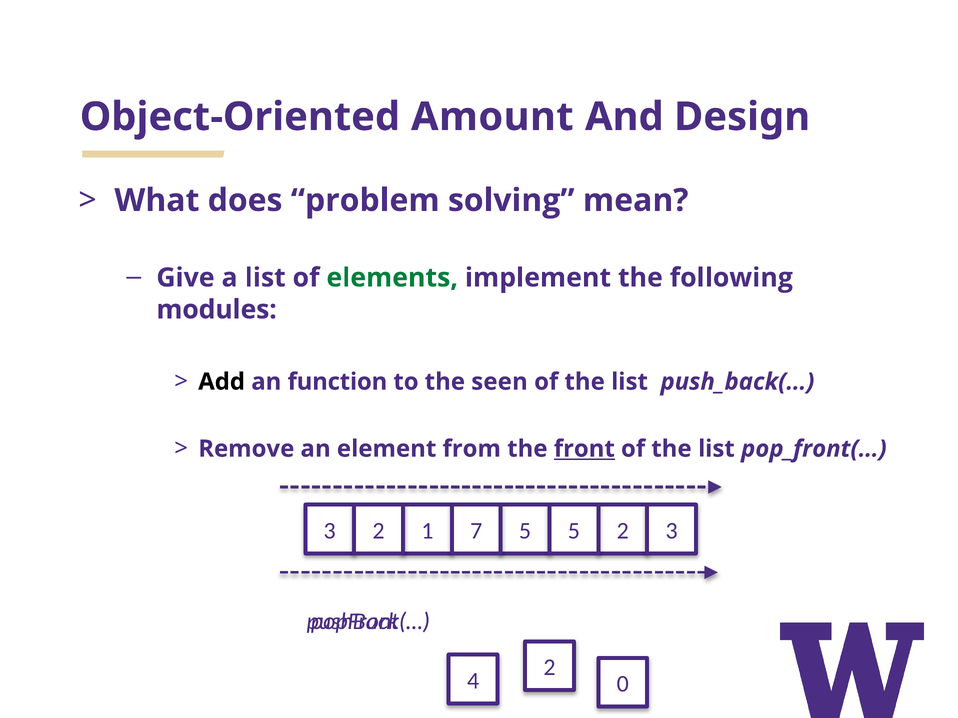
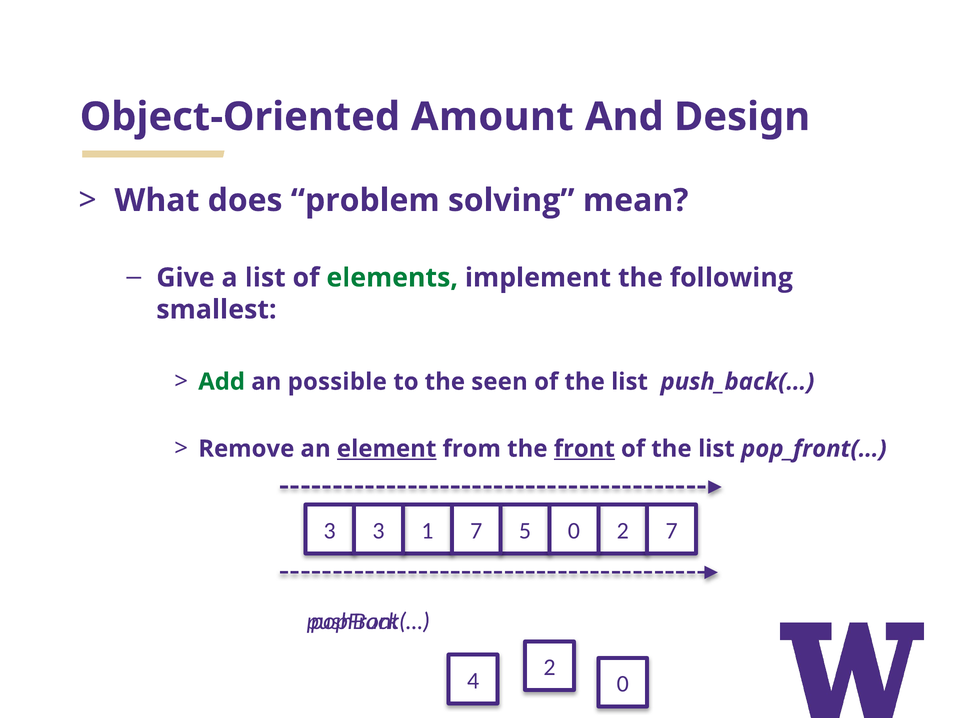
modules: modules -> smallest
Add colour: black -> green
function: function -> possible
element underline: none -> present
3 2: 2 -> 3
5 5: 5 -> 0
2 3: 3 -> 7
